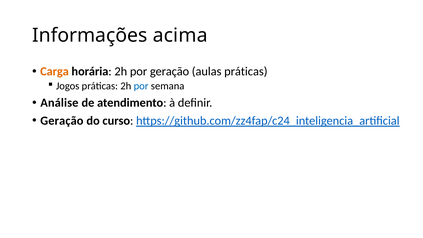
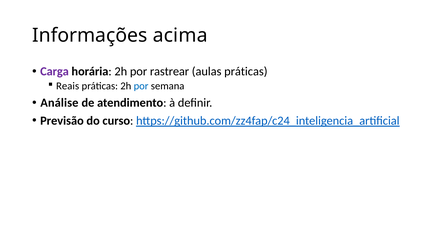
Carga colour: orange -> purple
por geração: geração -> rastrear
Jogos: Jogos -> Reais
Geração at (62, 121): Geração -> Previsão
